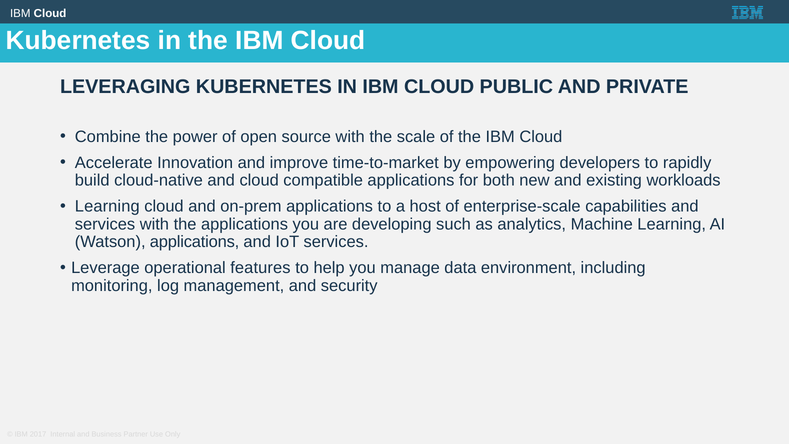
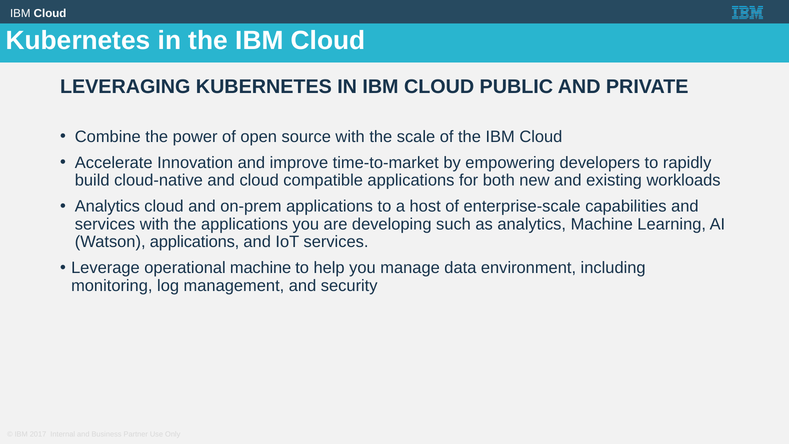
Learning at (107, 206): Learning -> Analytics
operational features: features -> machine
